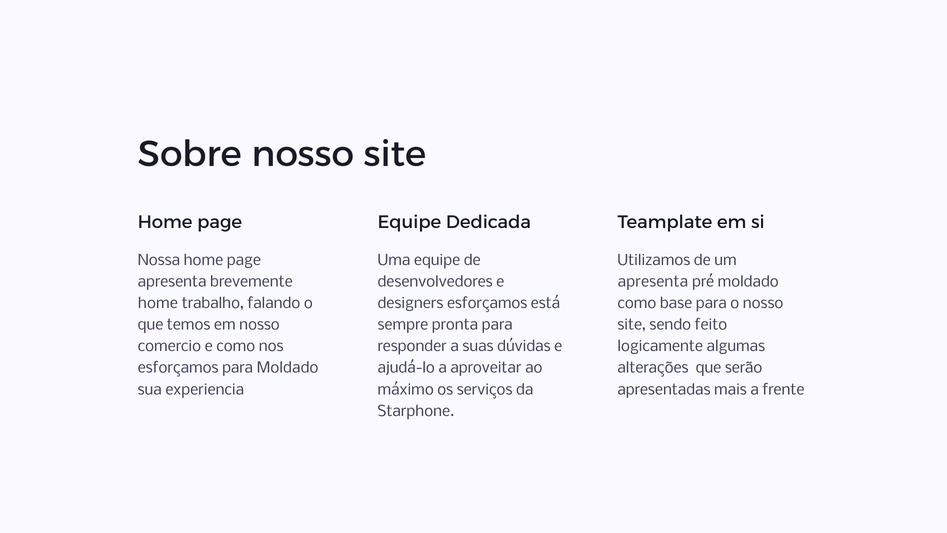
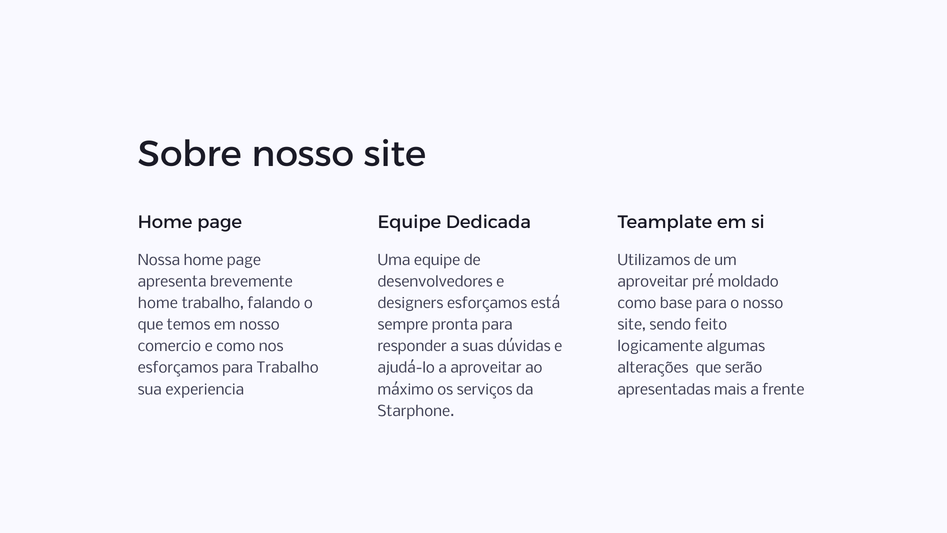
apresenta at (653, 282): apresenta -> aproveitar
para Moldado: Moldado -> Trabalho
